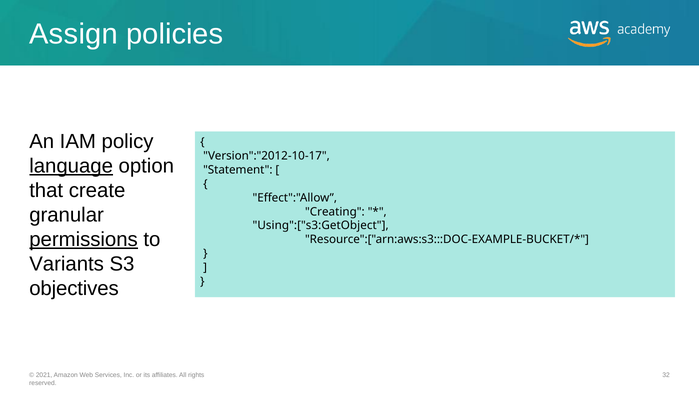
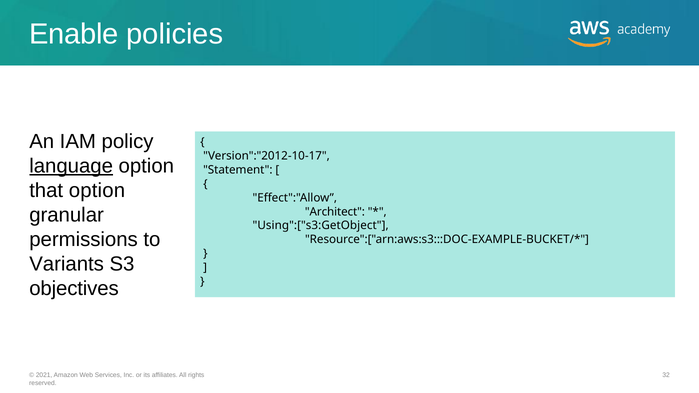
Assign: Assign -> Enable
that create: create -> option
Creating: Creating -> Architect
permissions underline: present -> none
